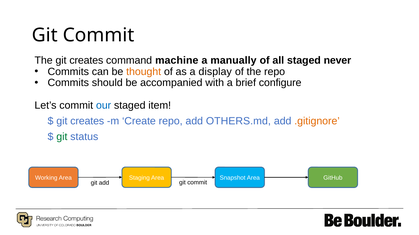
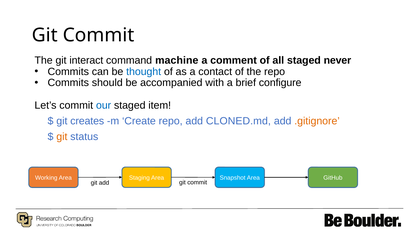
The git creates: creates -> interact
manually: manually -> comment
thought colour: orange -> blue
display: display -> contact
OTHERS.md: OTHERS.md -> CLONED.md
git at (62, 137) colour: green -> orange
